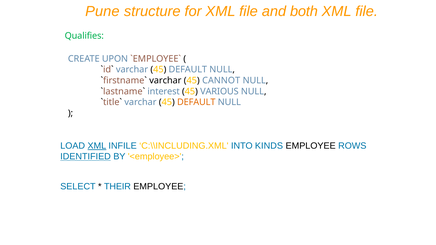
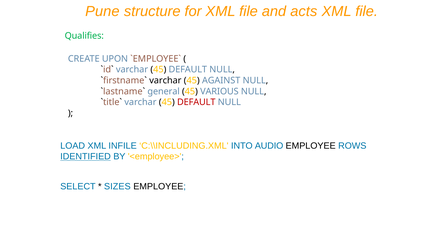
both: both -> acts
CANNOT: CANNOT -> AGAINST
interest: interest -> general
DEFAULT at (196, 102) colour: orange -> red
XML at (97, 146) underline: present -> none
KINDS: KINDS -> AUDIO
THEIR: THEIR -> SIZES
